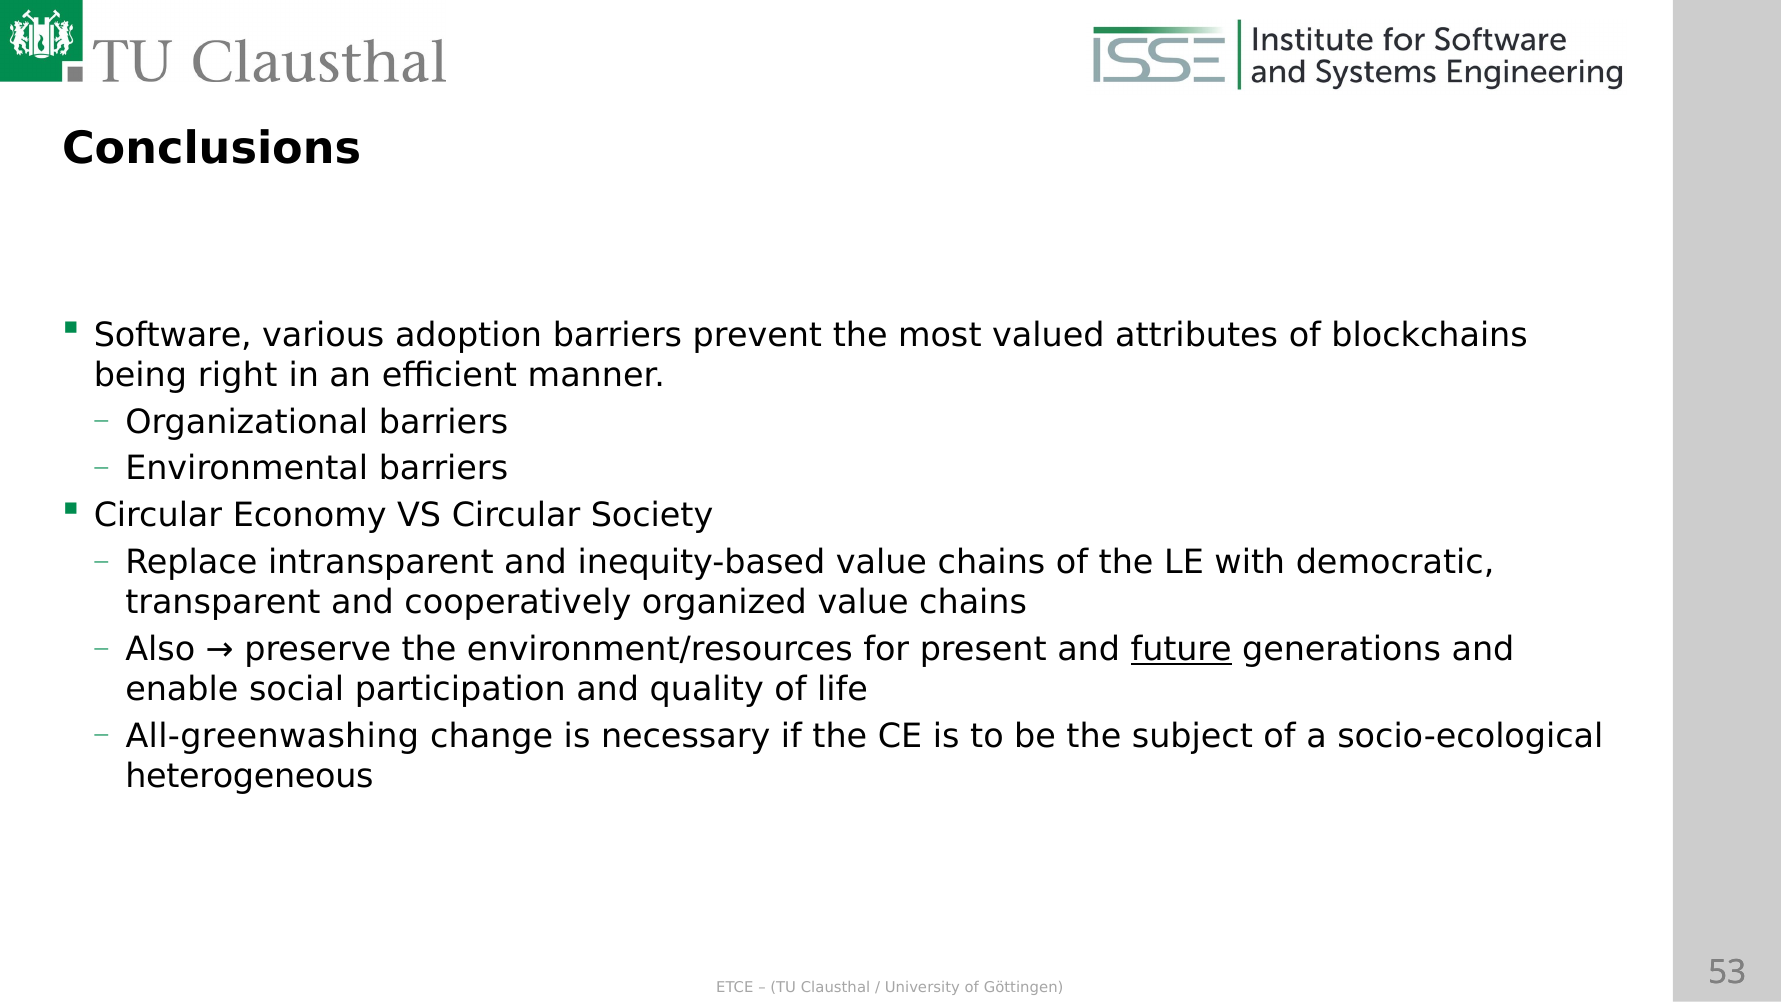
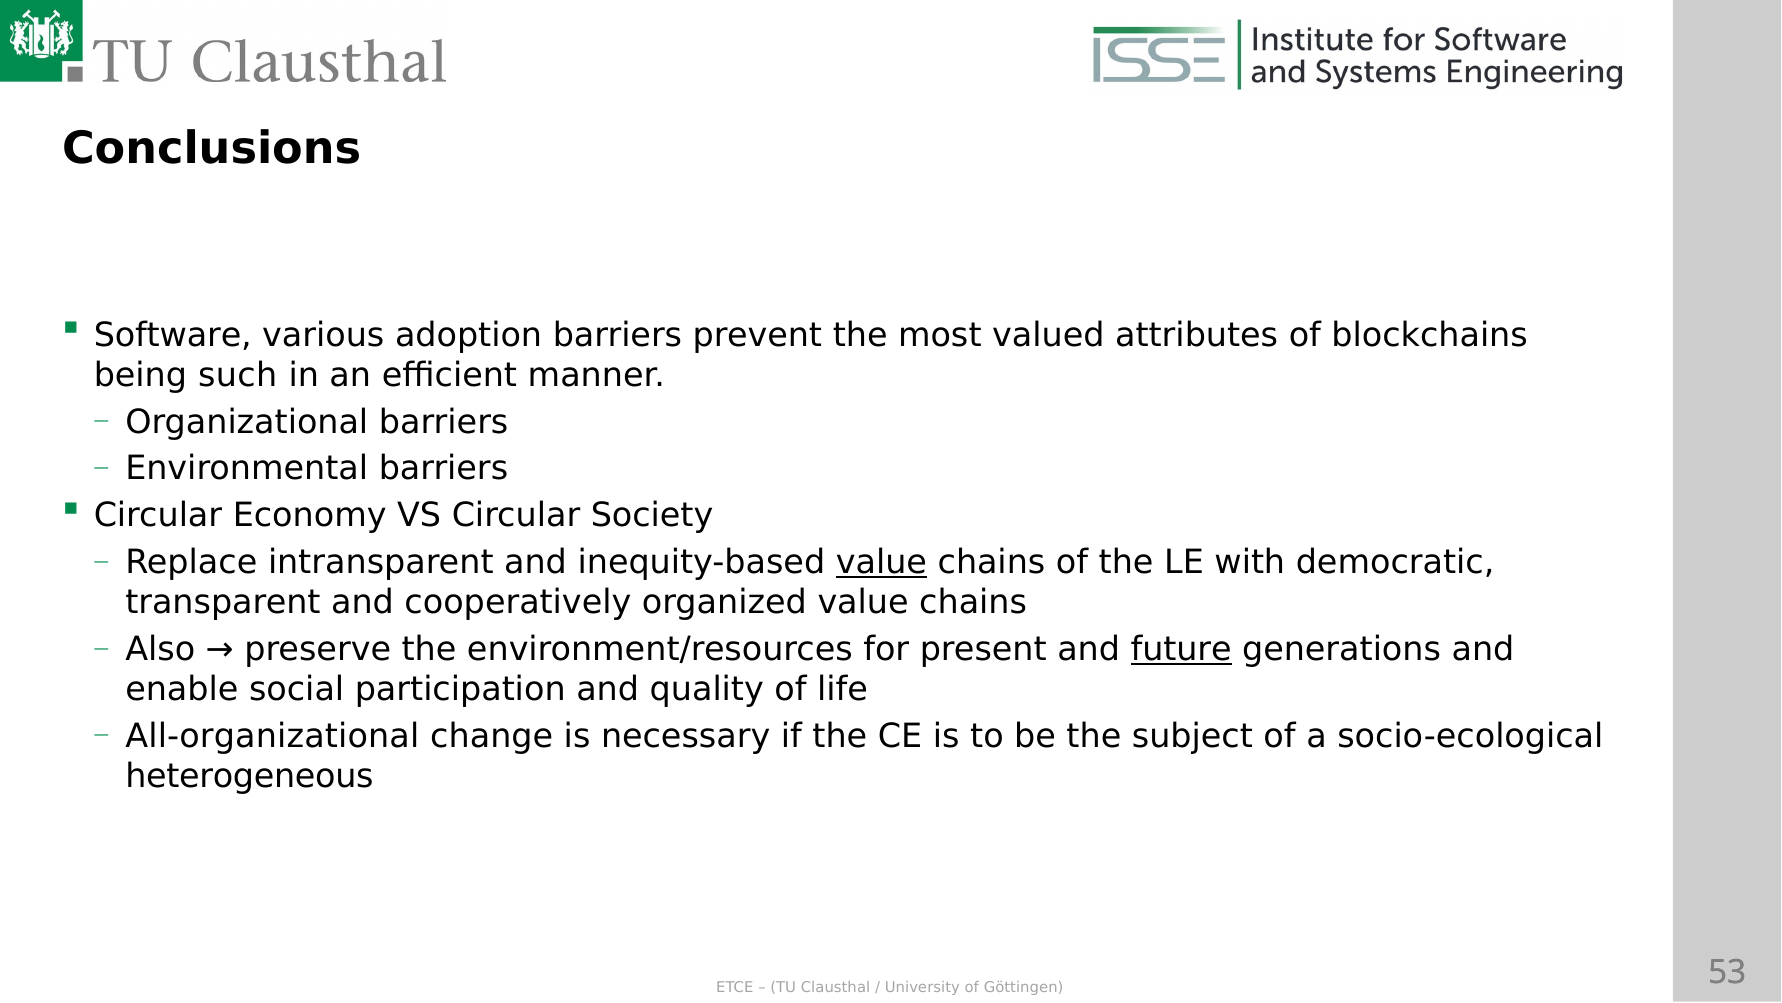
right: right -> such
value at (881, 562) underline: none -> present
All-greenwashing: All-greenwashing -> All-organizational
